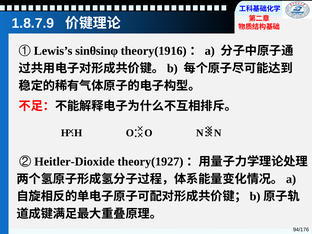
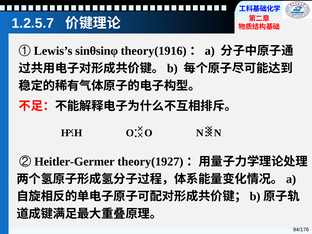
1.8.7.9: 1.8.7.9 -> 1.2.5.7
Heitler-Dioxide: Heitler-Dioxide -> Heitler-Germer
